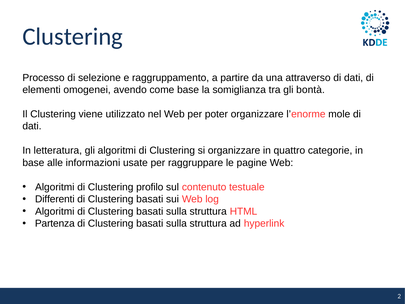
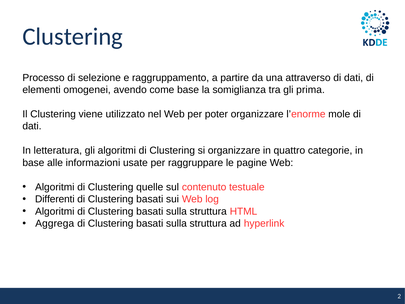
bontà: bontà -> prima
profilo: profilo -> quelle
Partenza: Partenza -> Aggrega
